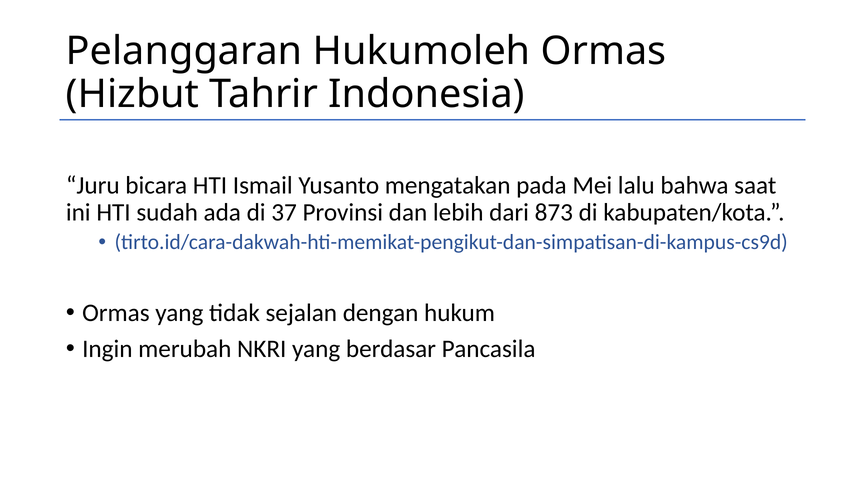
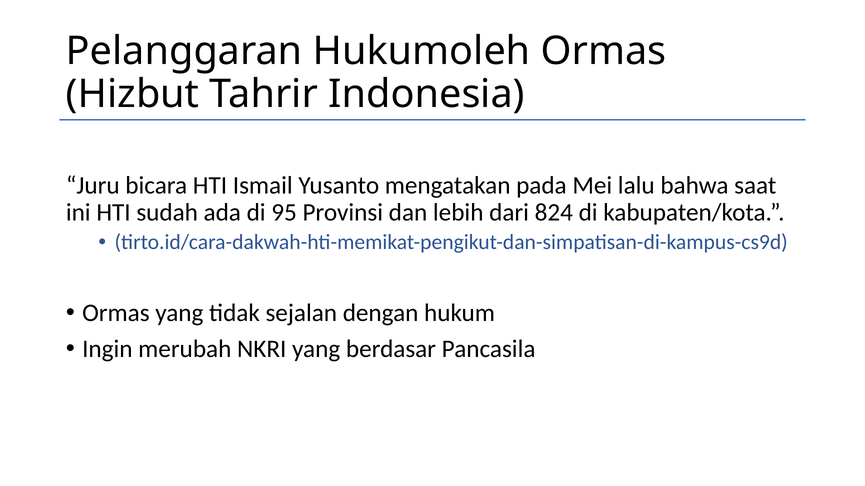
37: 37 -> 95
873: 873 -> 824
